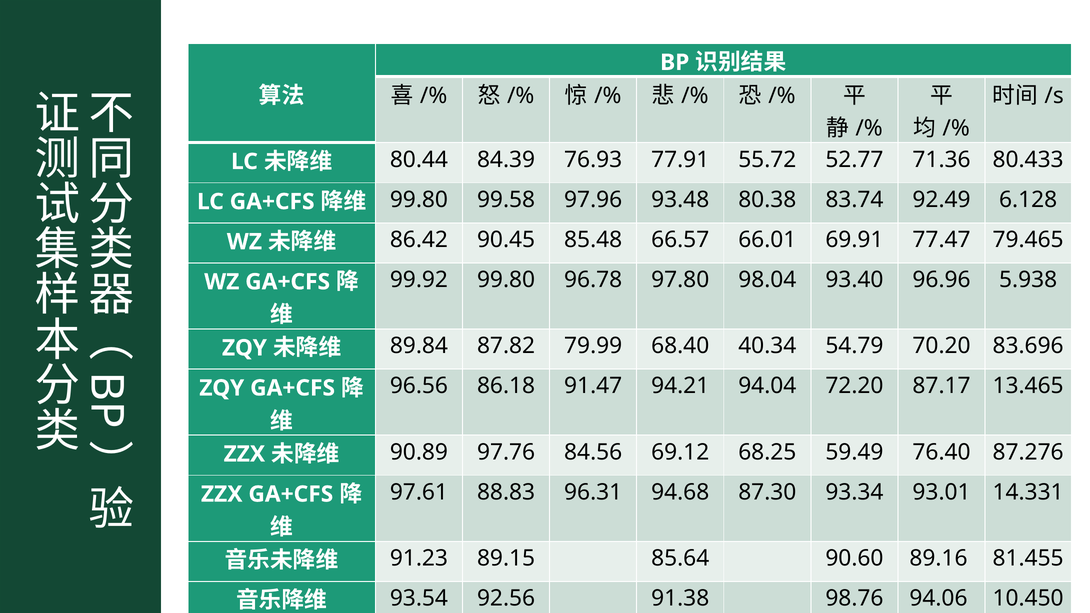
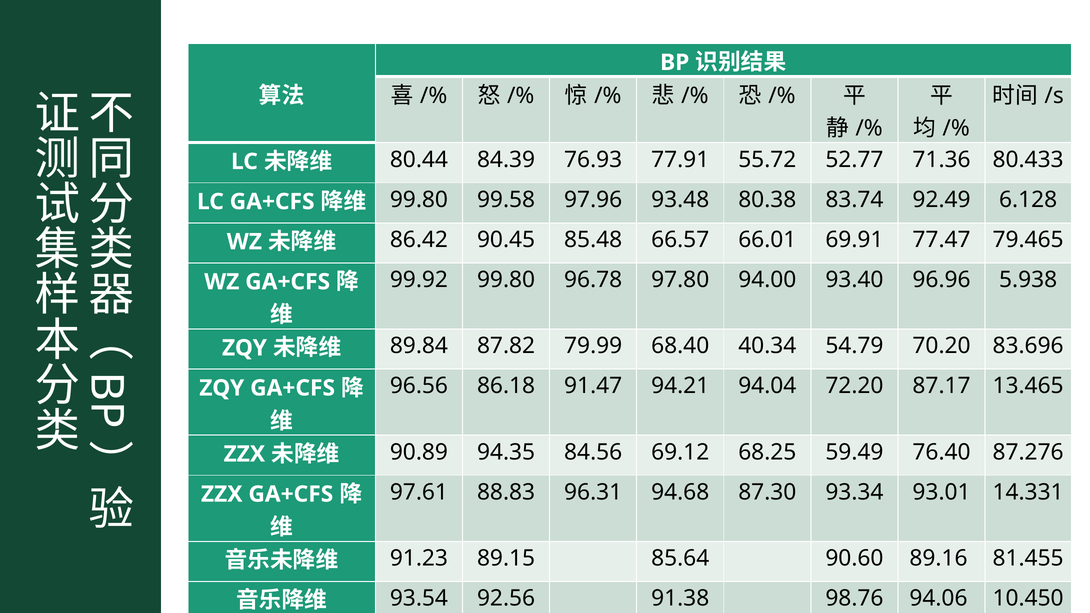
98.04: 98.04 -> 94.00
97.76: 97.76 -> 94.35
